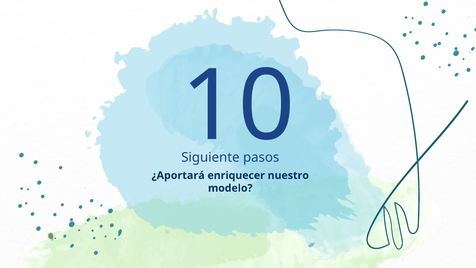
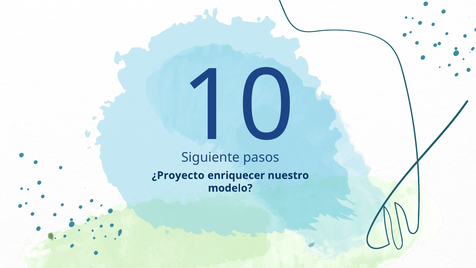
¿Aportará: ¿Aportará -> ¿Proyecto
